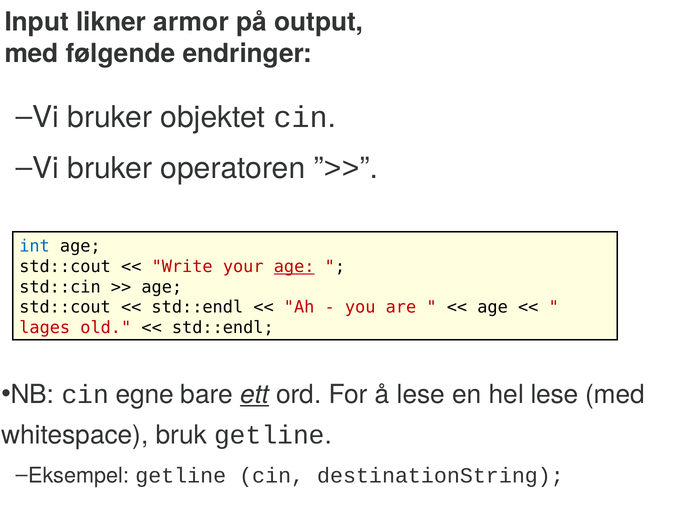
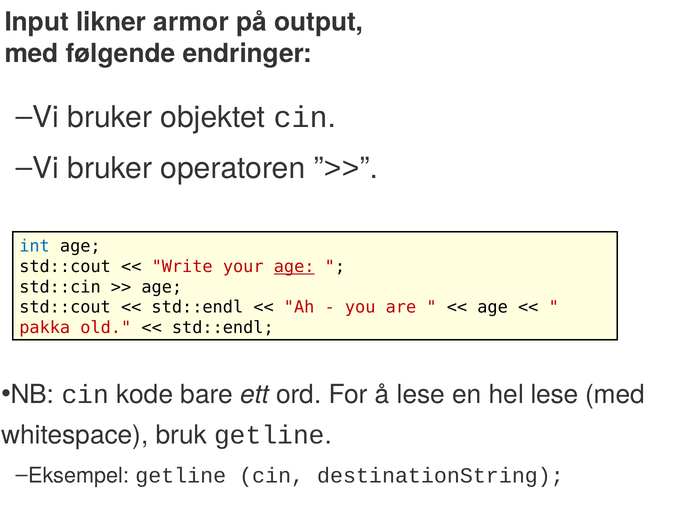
lages: lages -> pakka
egne: egne -> kode
ett underline: present -> none
